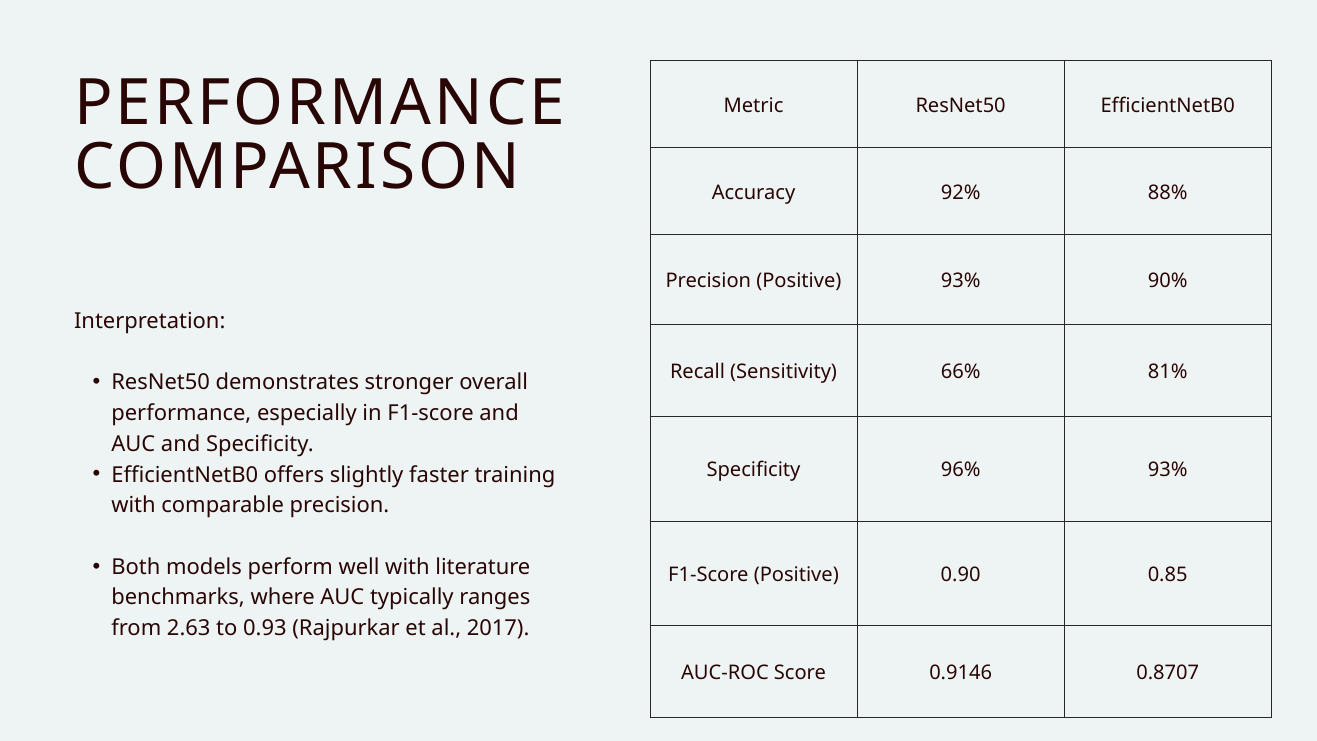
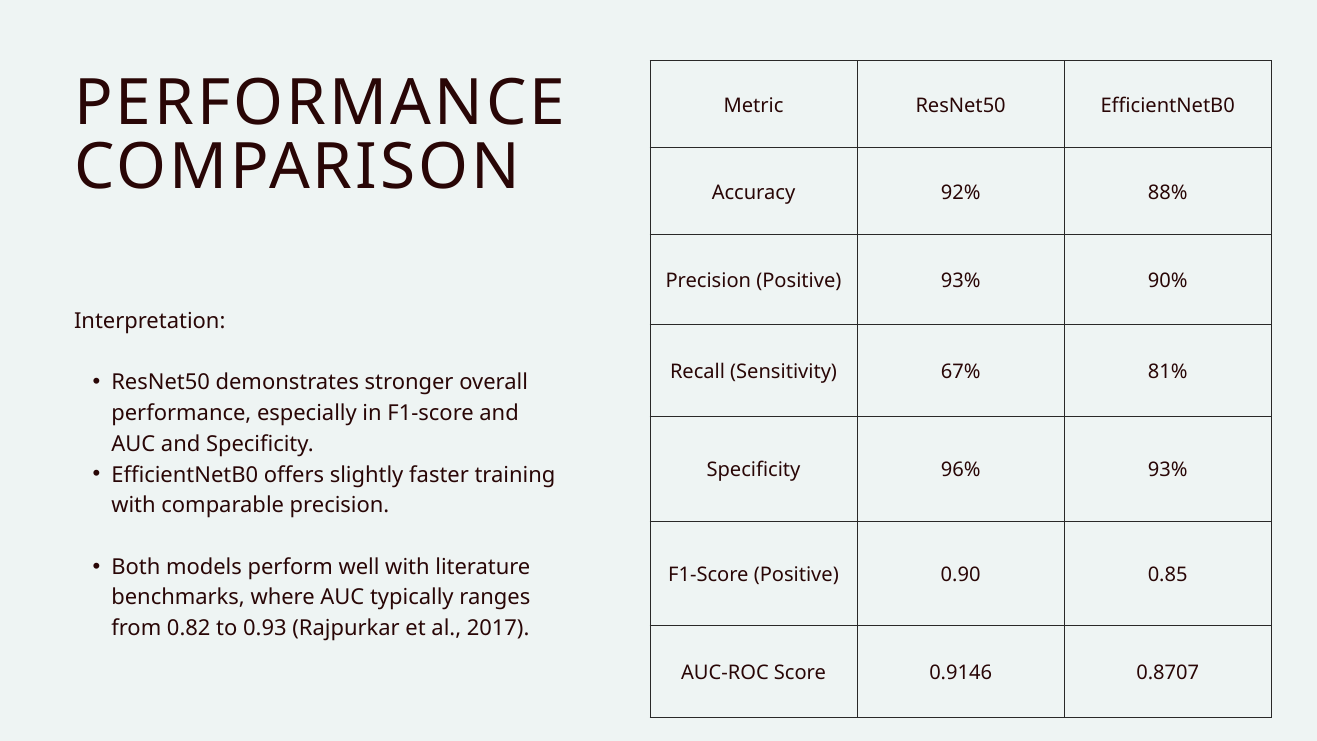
66%: 66% -> 67%
2.63: 2.63 -> 0.82
